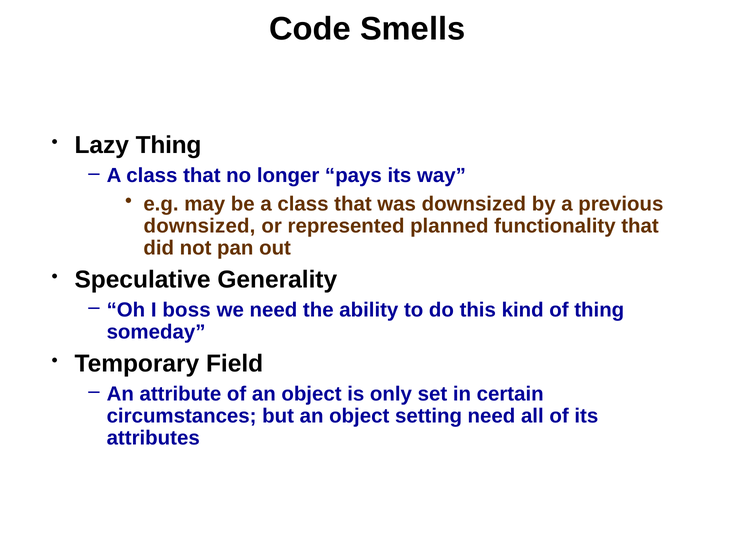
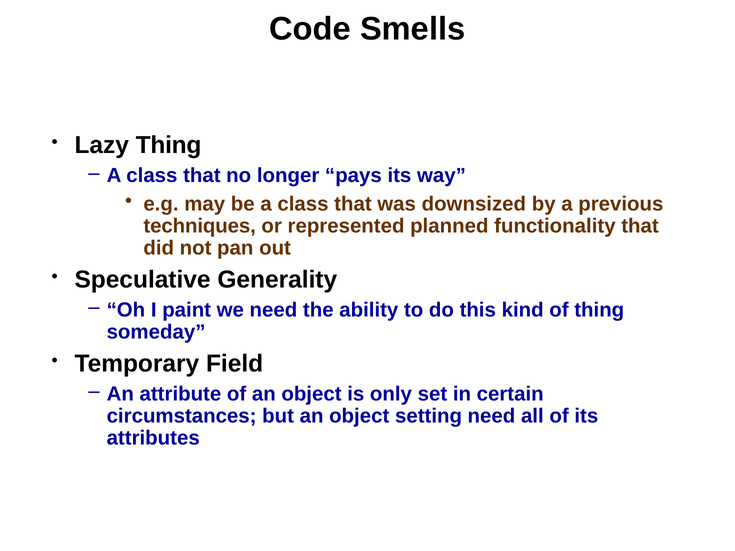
downsized at (200, 226): downsized -> techniques
boss: boss -> paint
